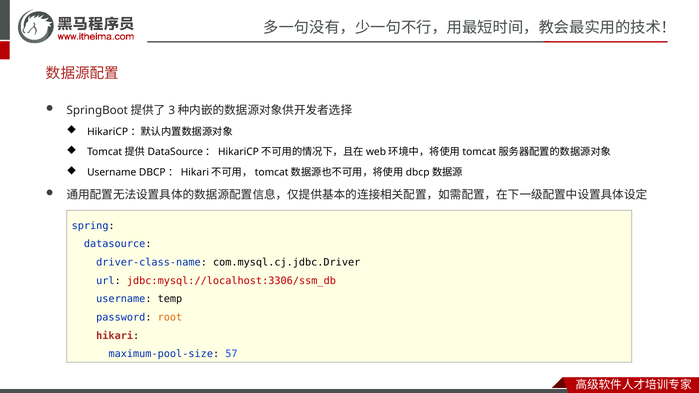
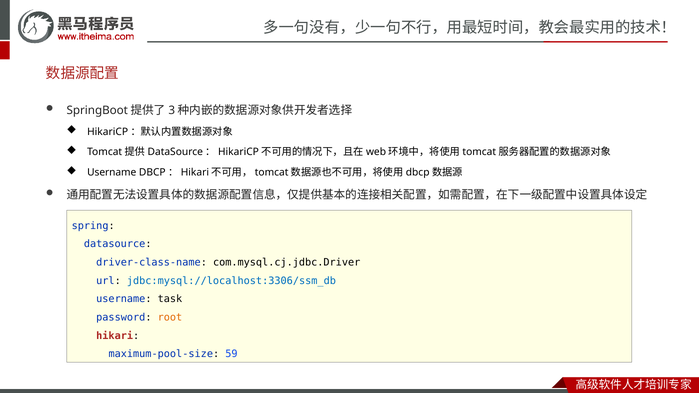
jdbc:mysql://localhost:3306/ssm_db colour: red -> blue
temp: temp -> task
57: 57 -> 59
